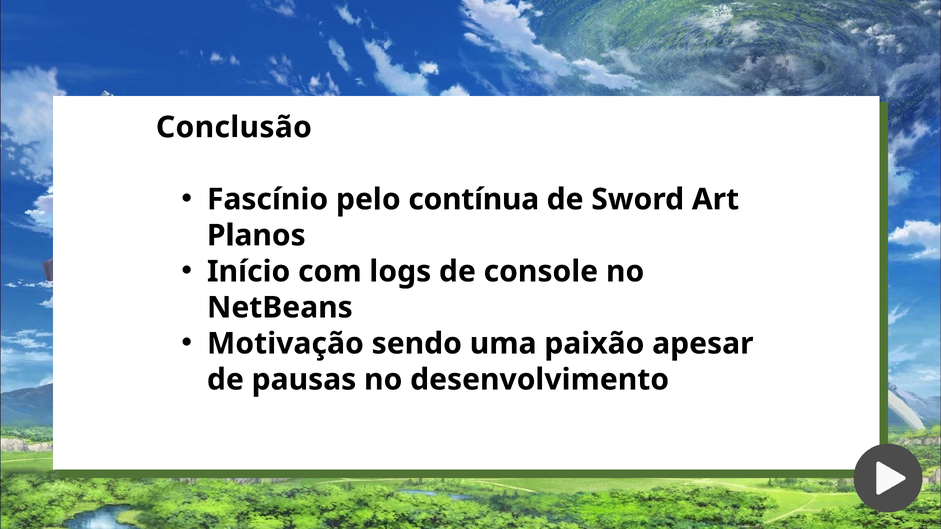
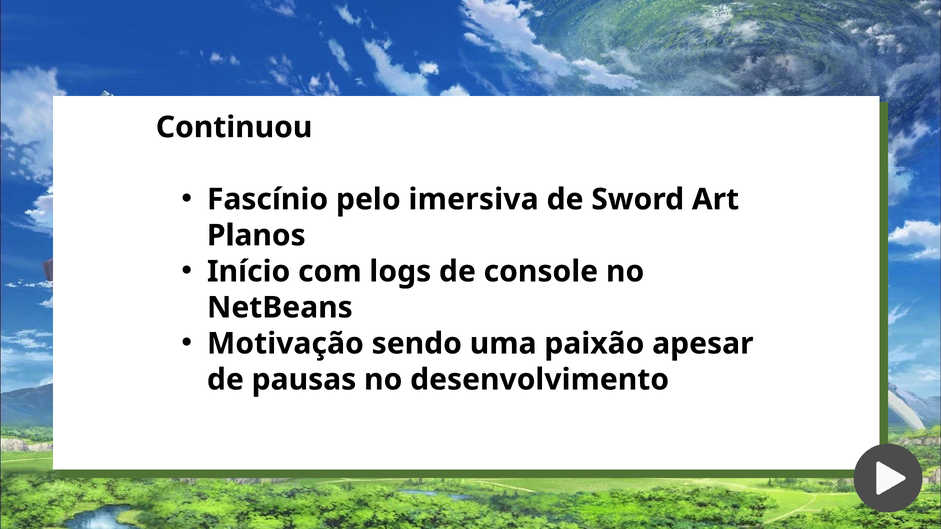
Conclusão: Conclusão -> Continuou
contínua: contínua -> imersiva
